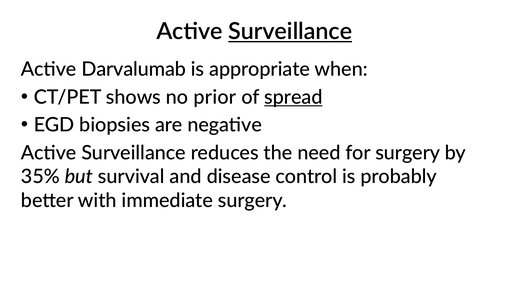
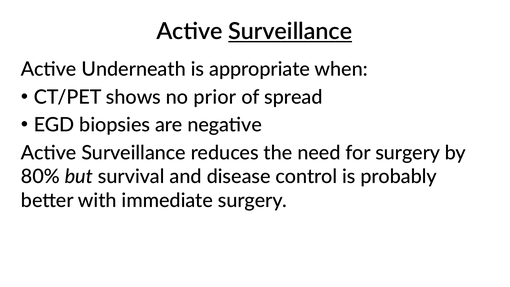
Darvalumab: Darvalumab -> Underneath
spread underline: present -> none
35%: 35% -> 80%
